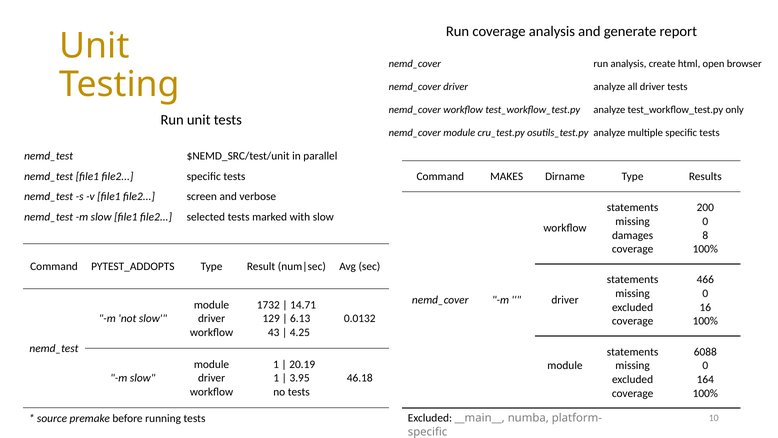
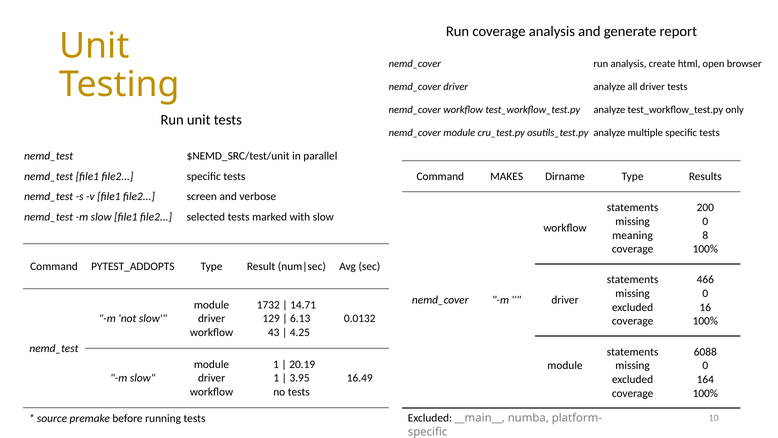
damages: damages -> meaning
46.18: 46.18 -> 16.49
